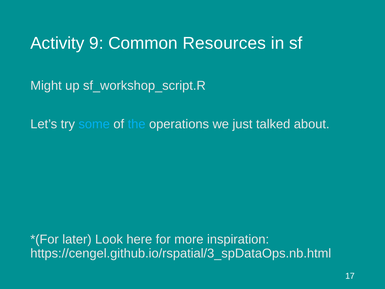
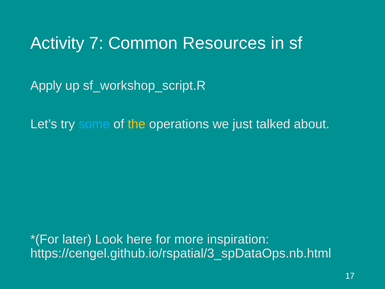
9: 9 -> 7
Might: Might -> Apply
the colour: light blue -> yellow
